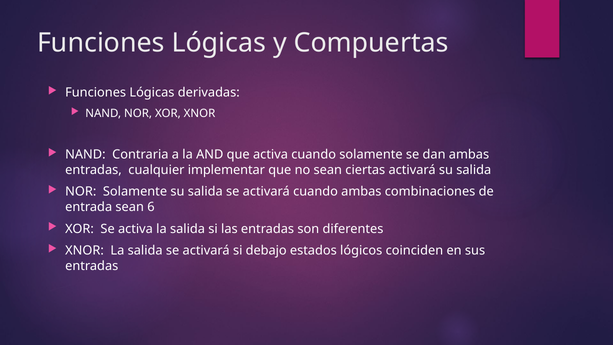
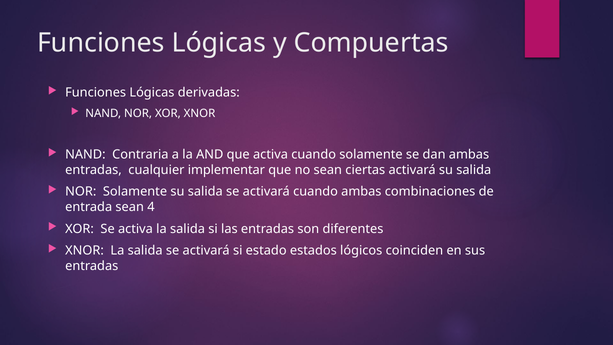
6: 6 -> 4
debajo: debajo -> estado
